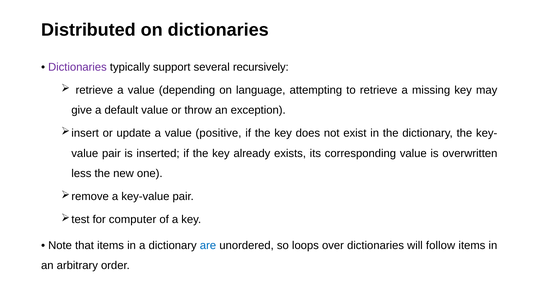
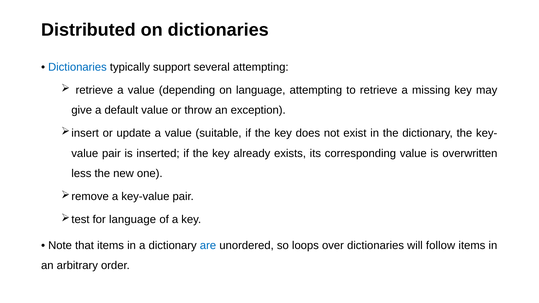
Dictionaries at (77, 67) colour: purple -> blue
several recursively: recursively -> attempting
positive: positive -> suitable
for computer: computer -> language
